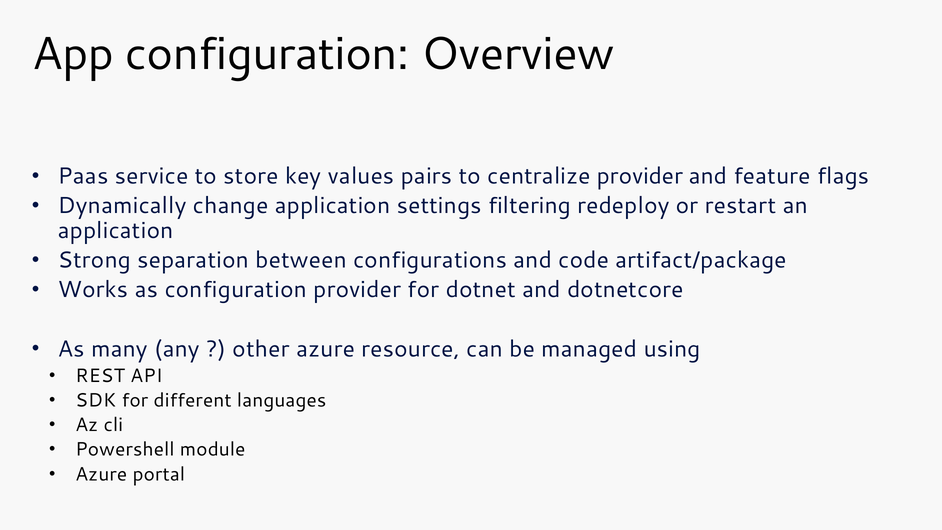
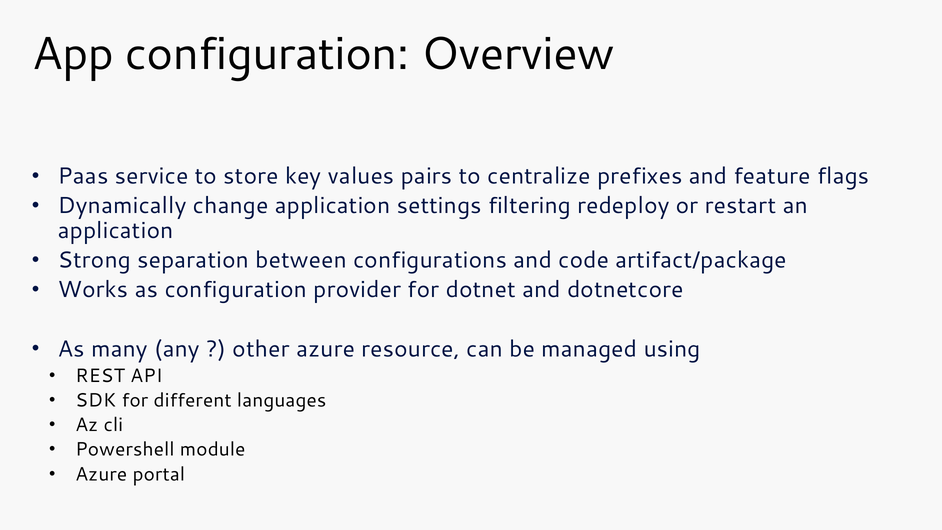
centralize provider: provider -> prefixes
